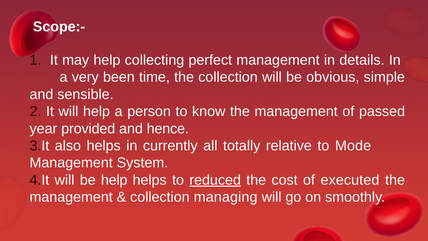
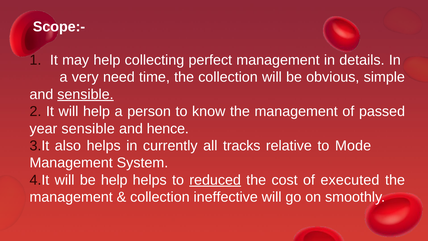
been: been -> need
sensible at (85, 94) underline: none -> present
year provided: provided -> sensible
totally: totally -> tracks
managing: managing -> ineffective
